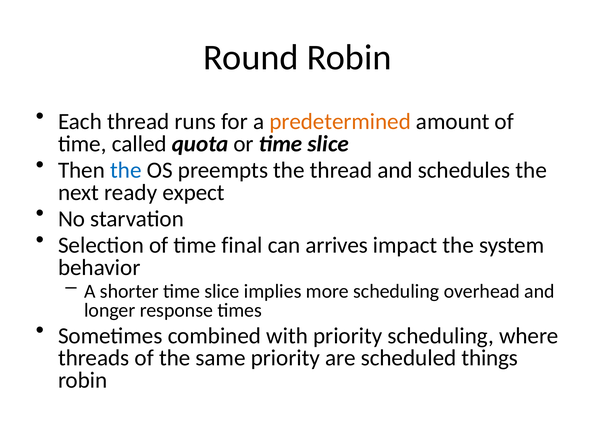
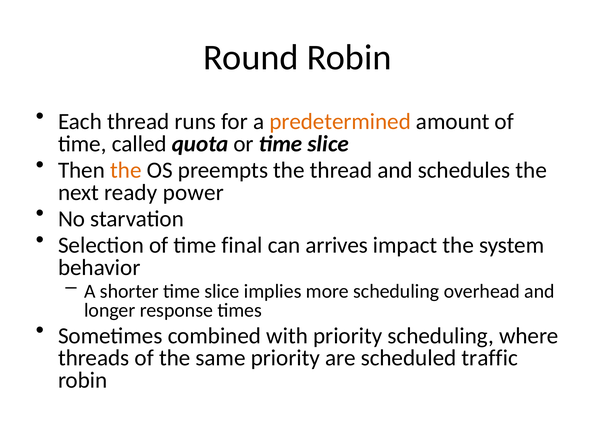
the at (126, 170) colour: blue -> orange
expect: expect -> power
things: things -> traffic
